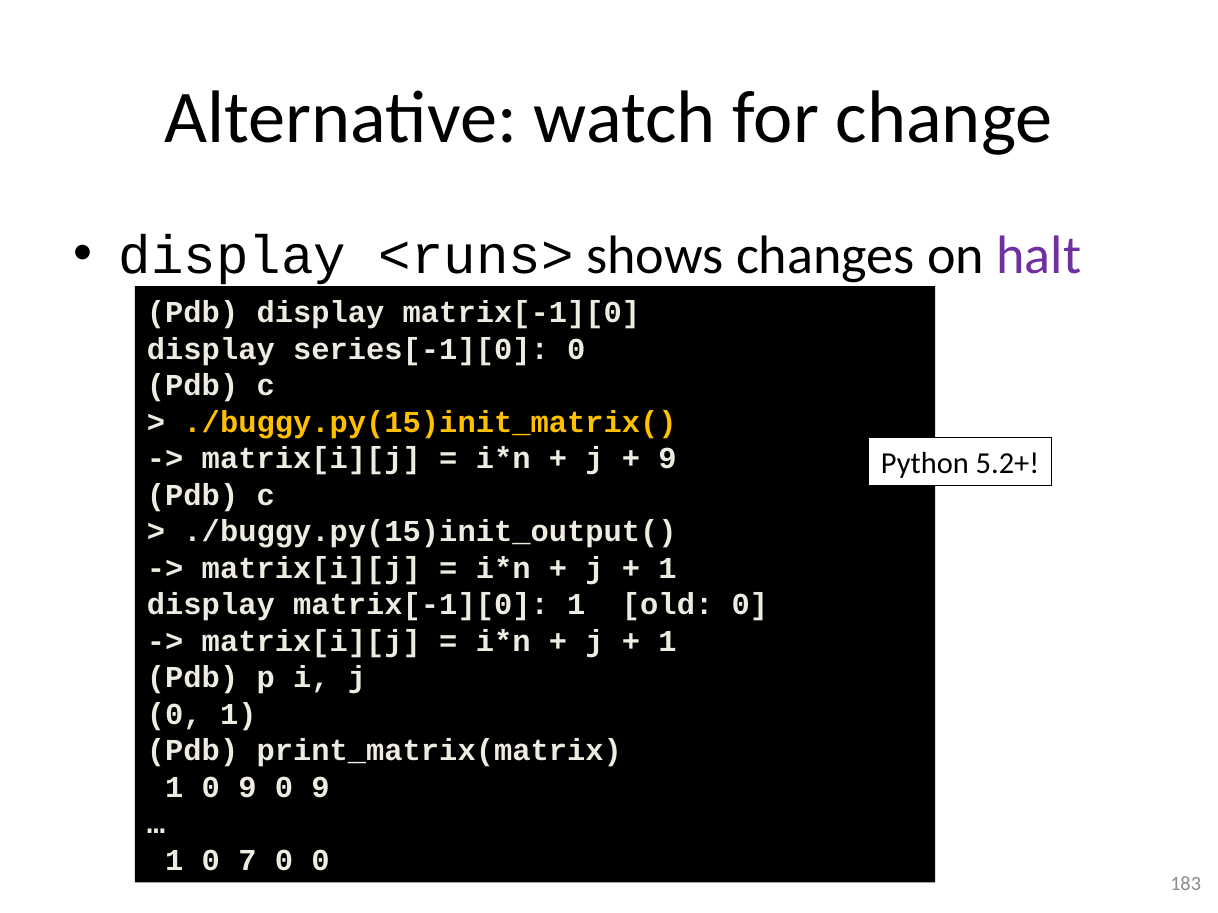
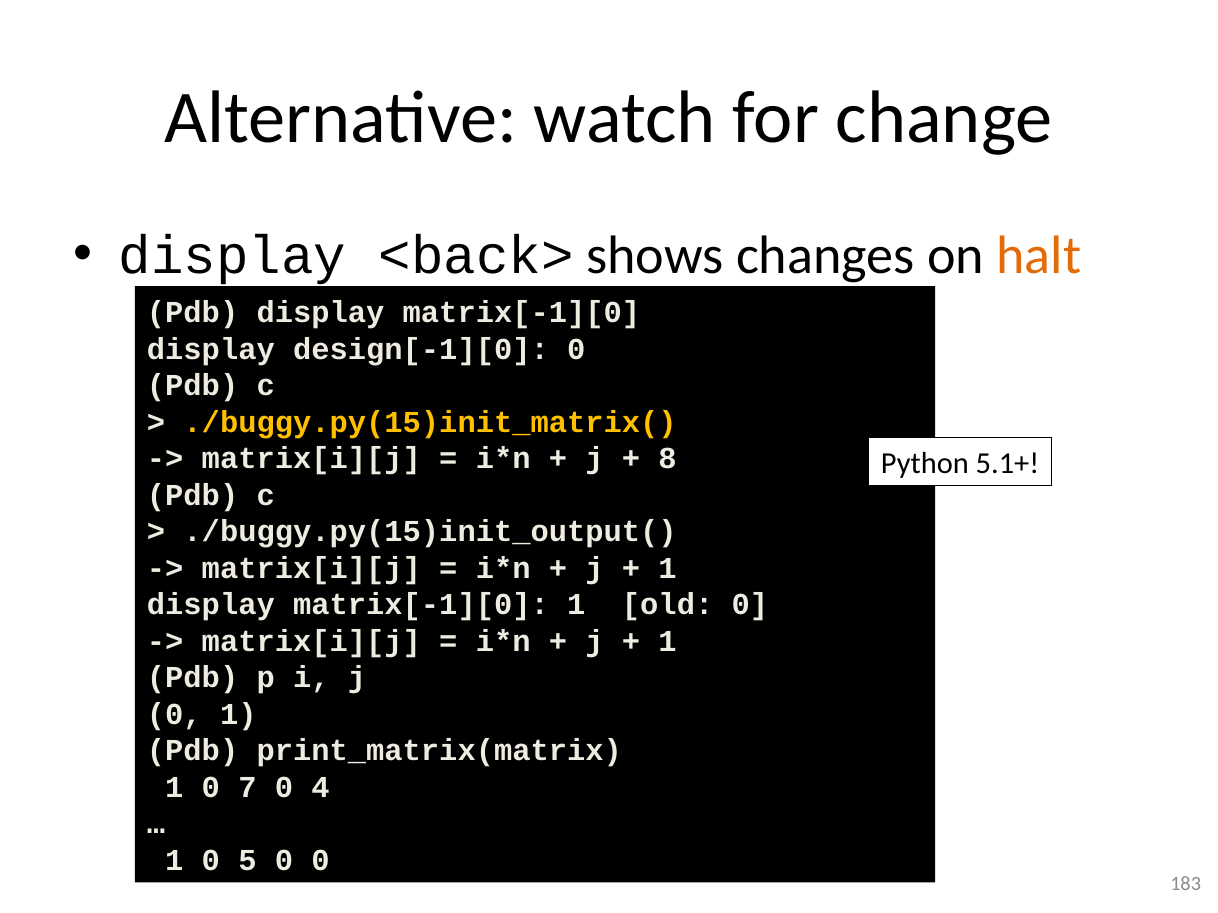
<runs>: <runs> -> <back>
halt colour: purple -> orange
series[-1][0: series[-1][0 -> design[-1][0
9 at (668, 459): 9 -> 8
5.2+: 5.2+ -> 5.1+
1 0 9: 9 -> 7
9 at (320, 788): 9 -> 4
7: 7 -> 5
